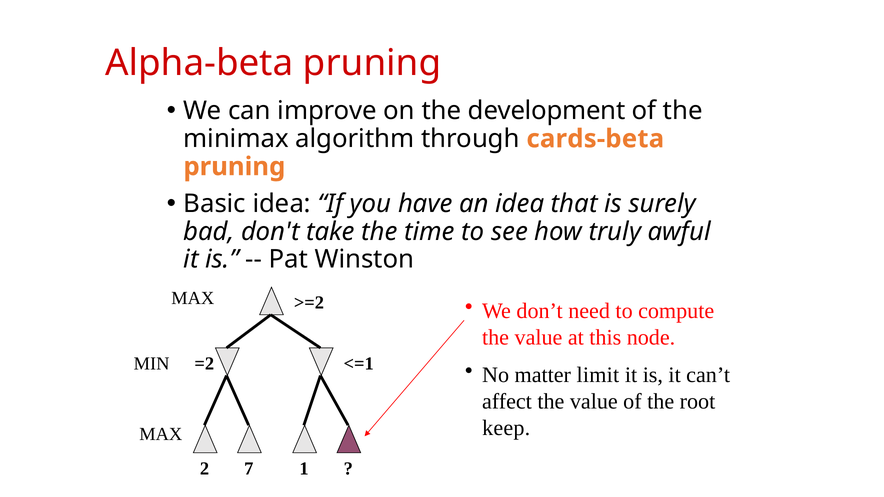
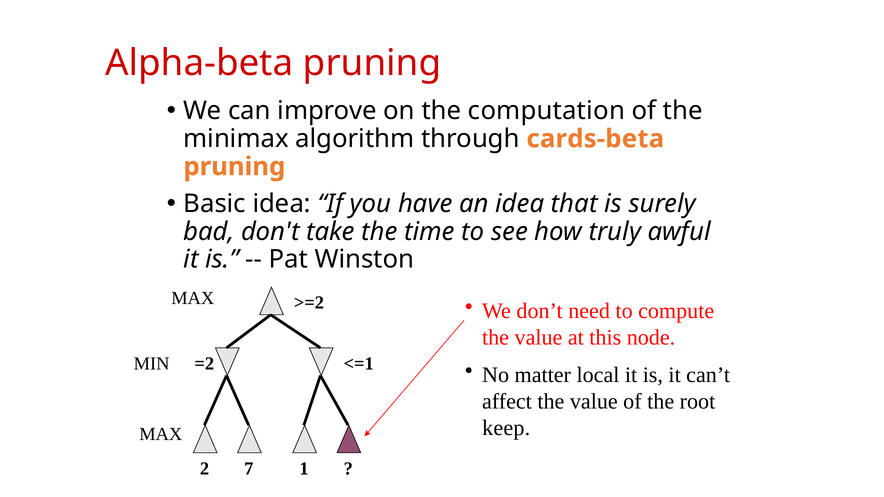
development: development -> computation
limit: limit -> local
